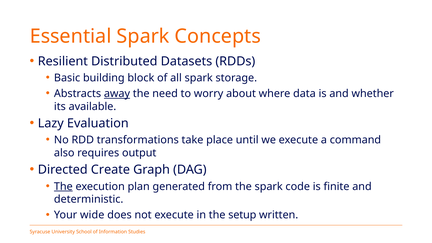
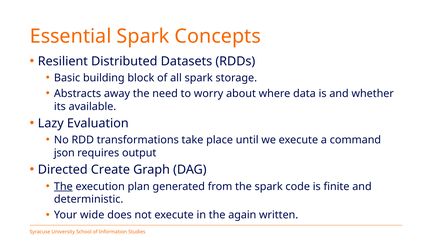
away underline: present -> none
also: also -> json
setup: setup -> again
